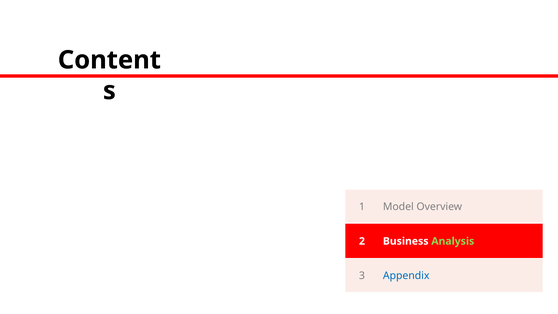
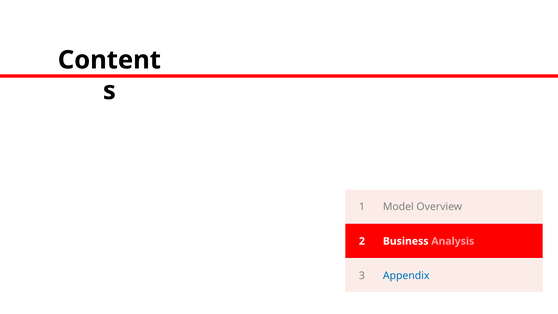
Analysis colour: light green -> pink
